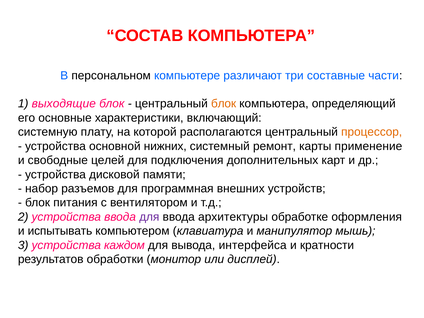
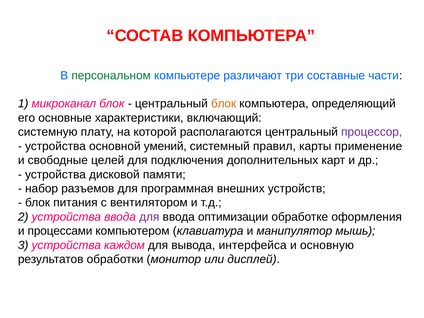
персональном colour: black -> green
выходящие: выходящие -> микроканал
процессор colour: orange -> purple
нижних: нижних -> умений
ремонт: ремонт -> правил
архитектуры: архитектуры -> оптимизации
испытывать: испытывать -> процессами
кратности: кратности -> основную
